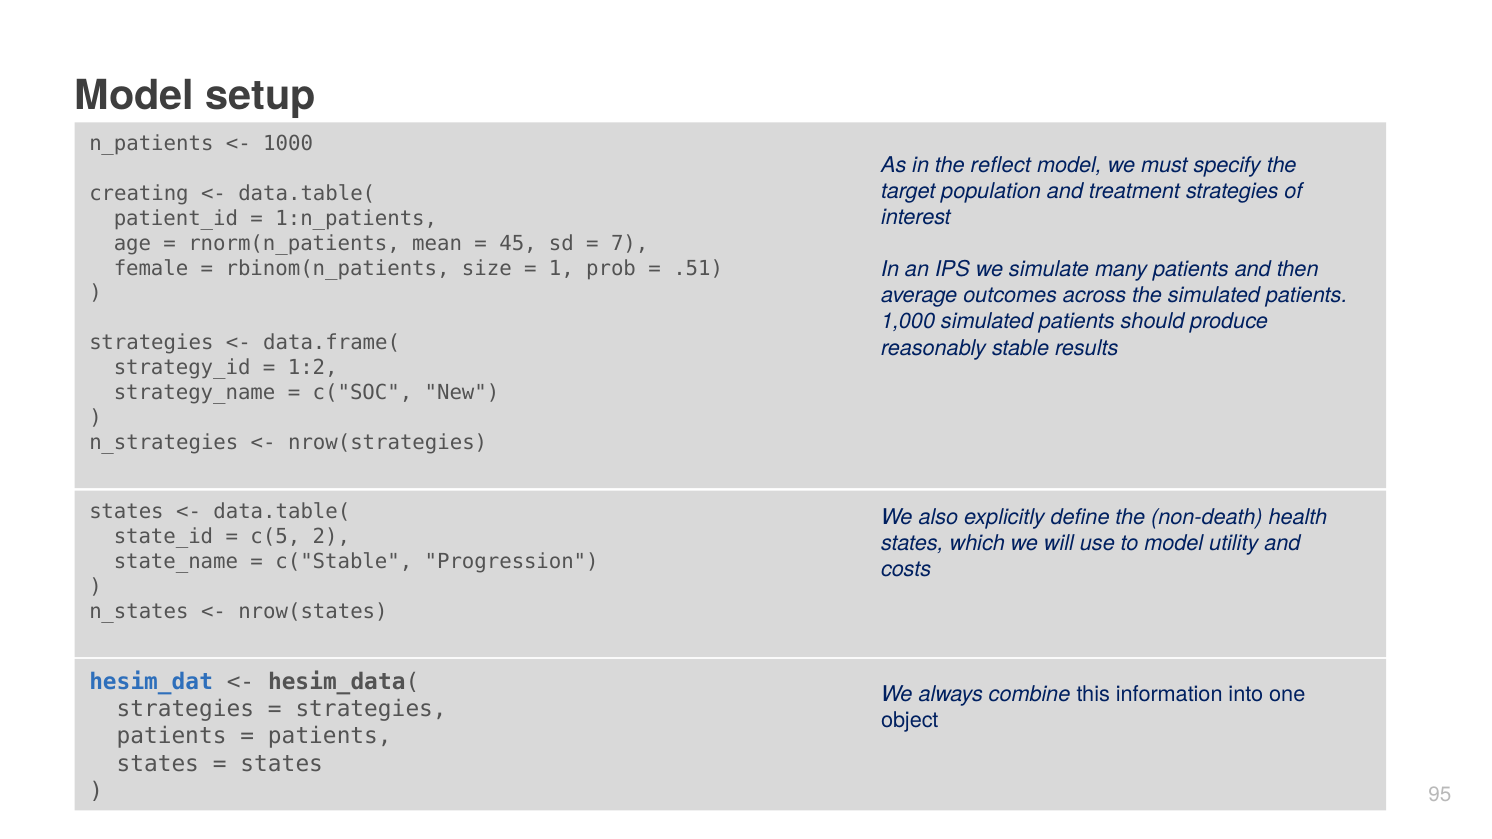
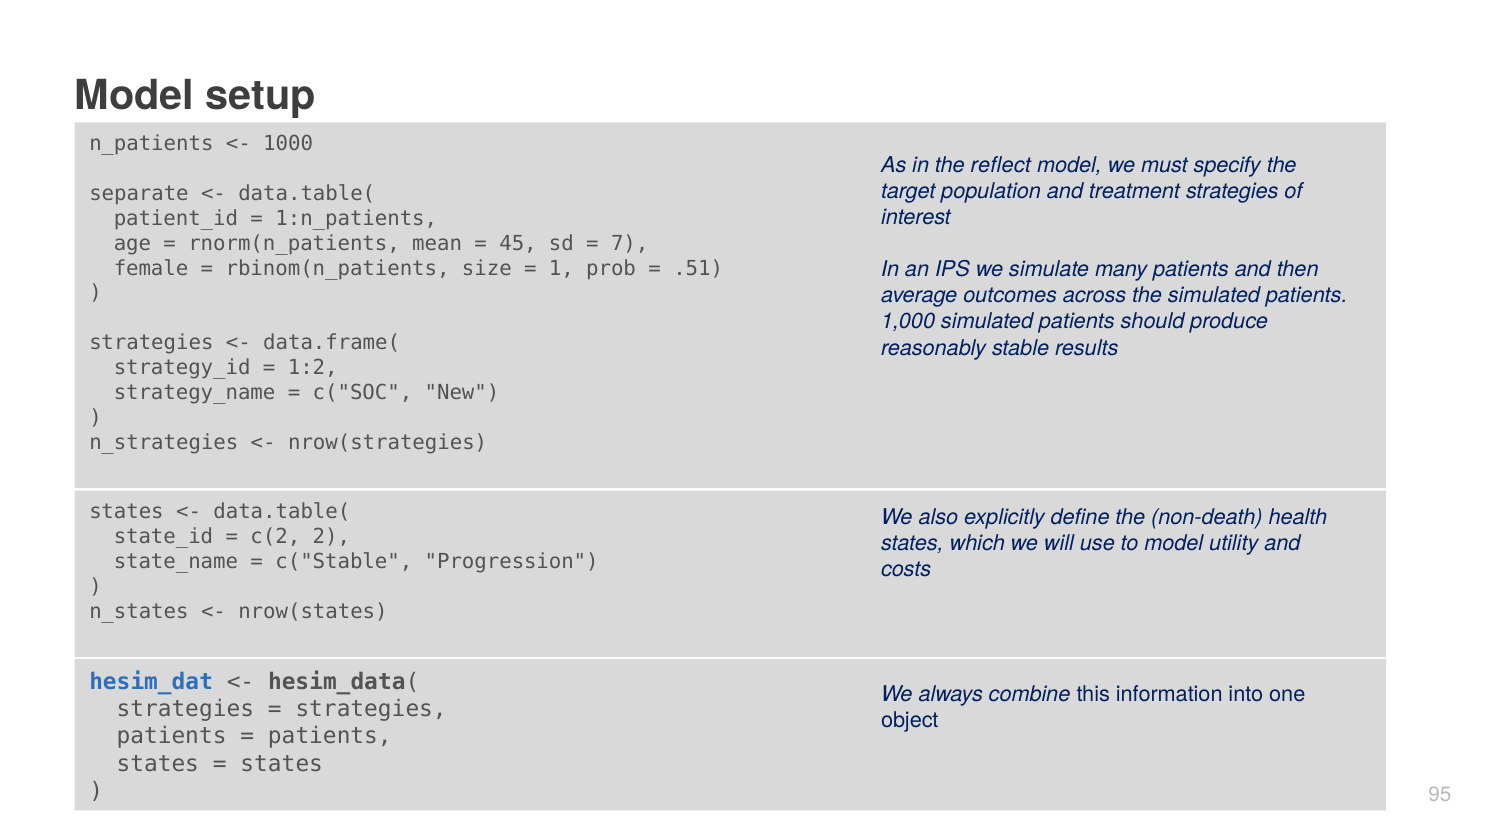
creating: creating -> separate
c(5: c(5 -> c(2
